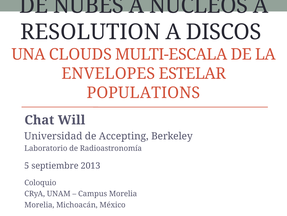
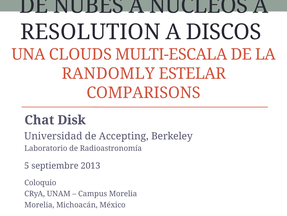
ENVELOPES: ENVELOPES -> RANDOMLY
POPULATIONS: POPULATIONS -> COMPARISONS
Will: Will -> Disk
